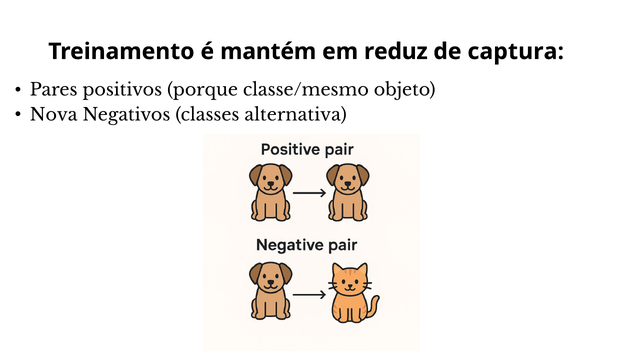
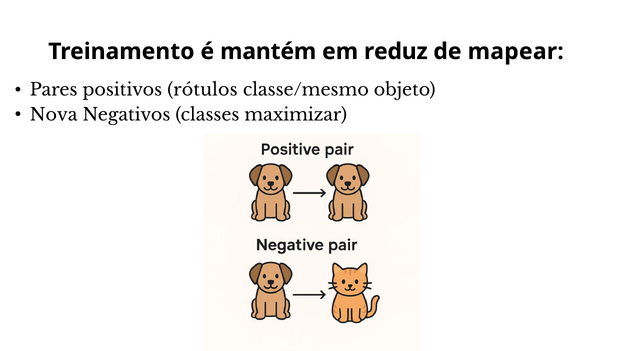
captura: captura -> mapear
porque: porque -> rótulos
alternativa: alternativa -> maximizar
